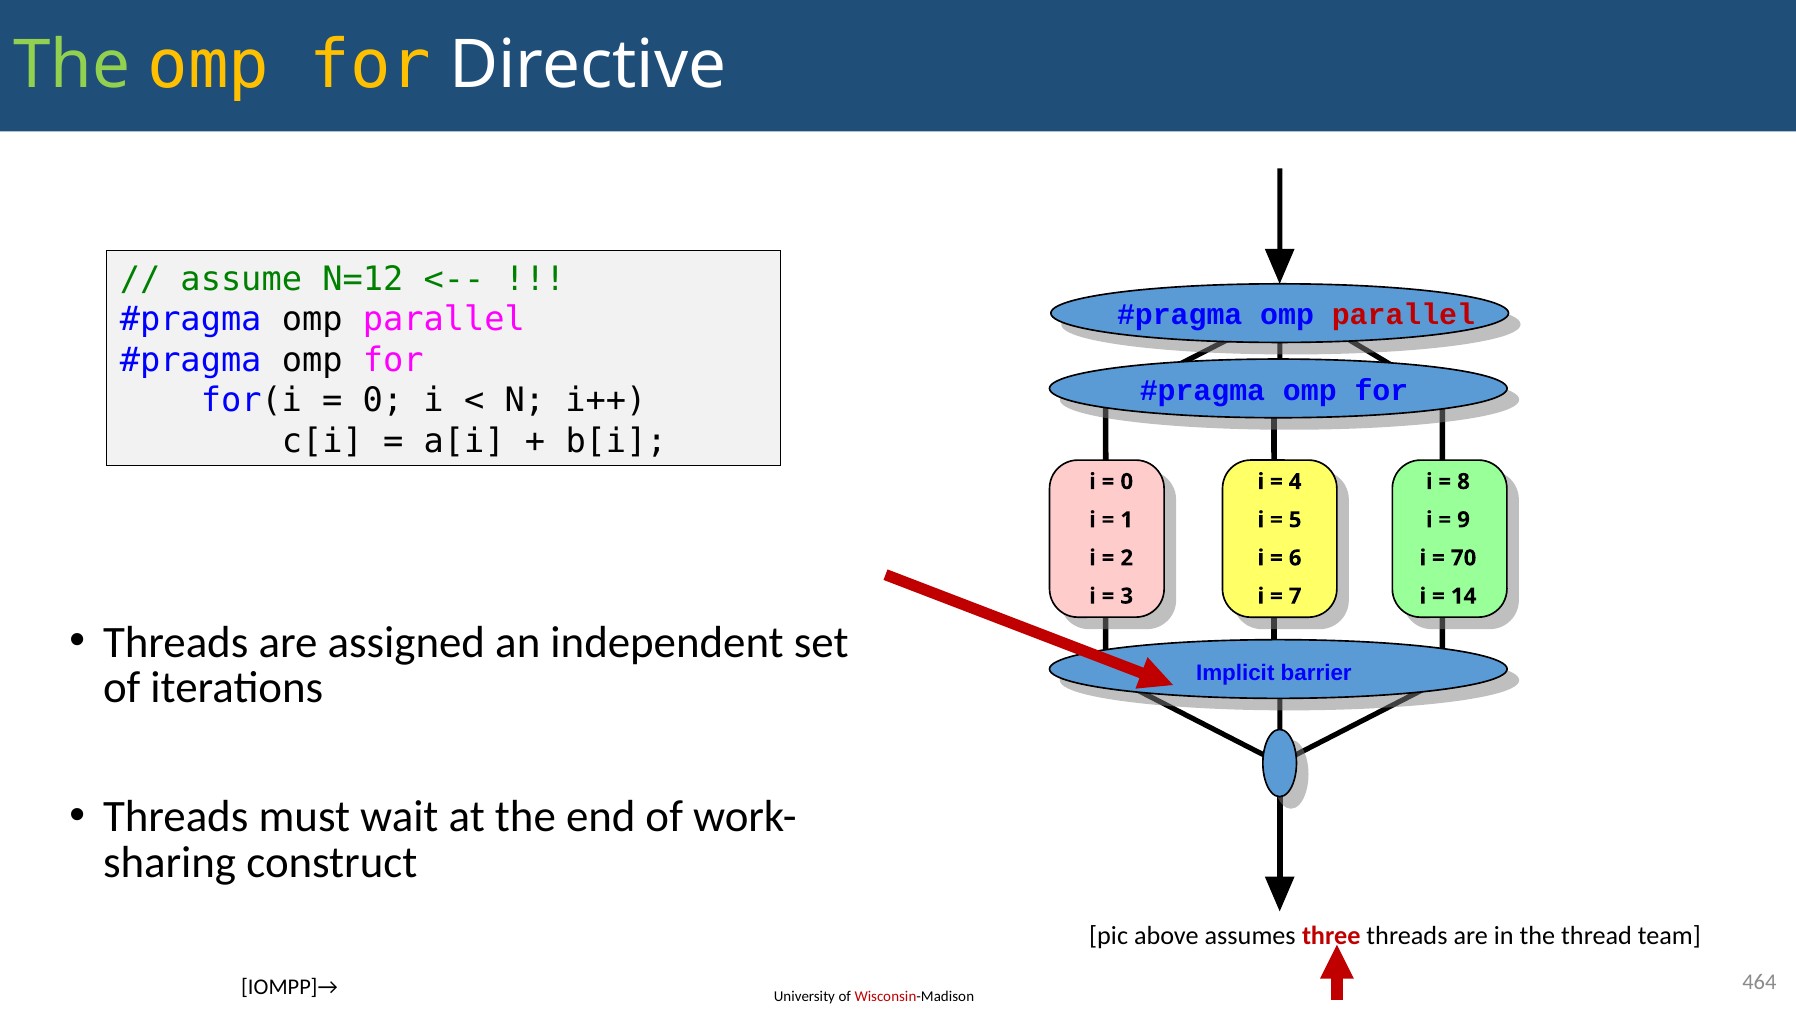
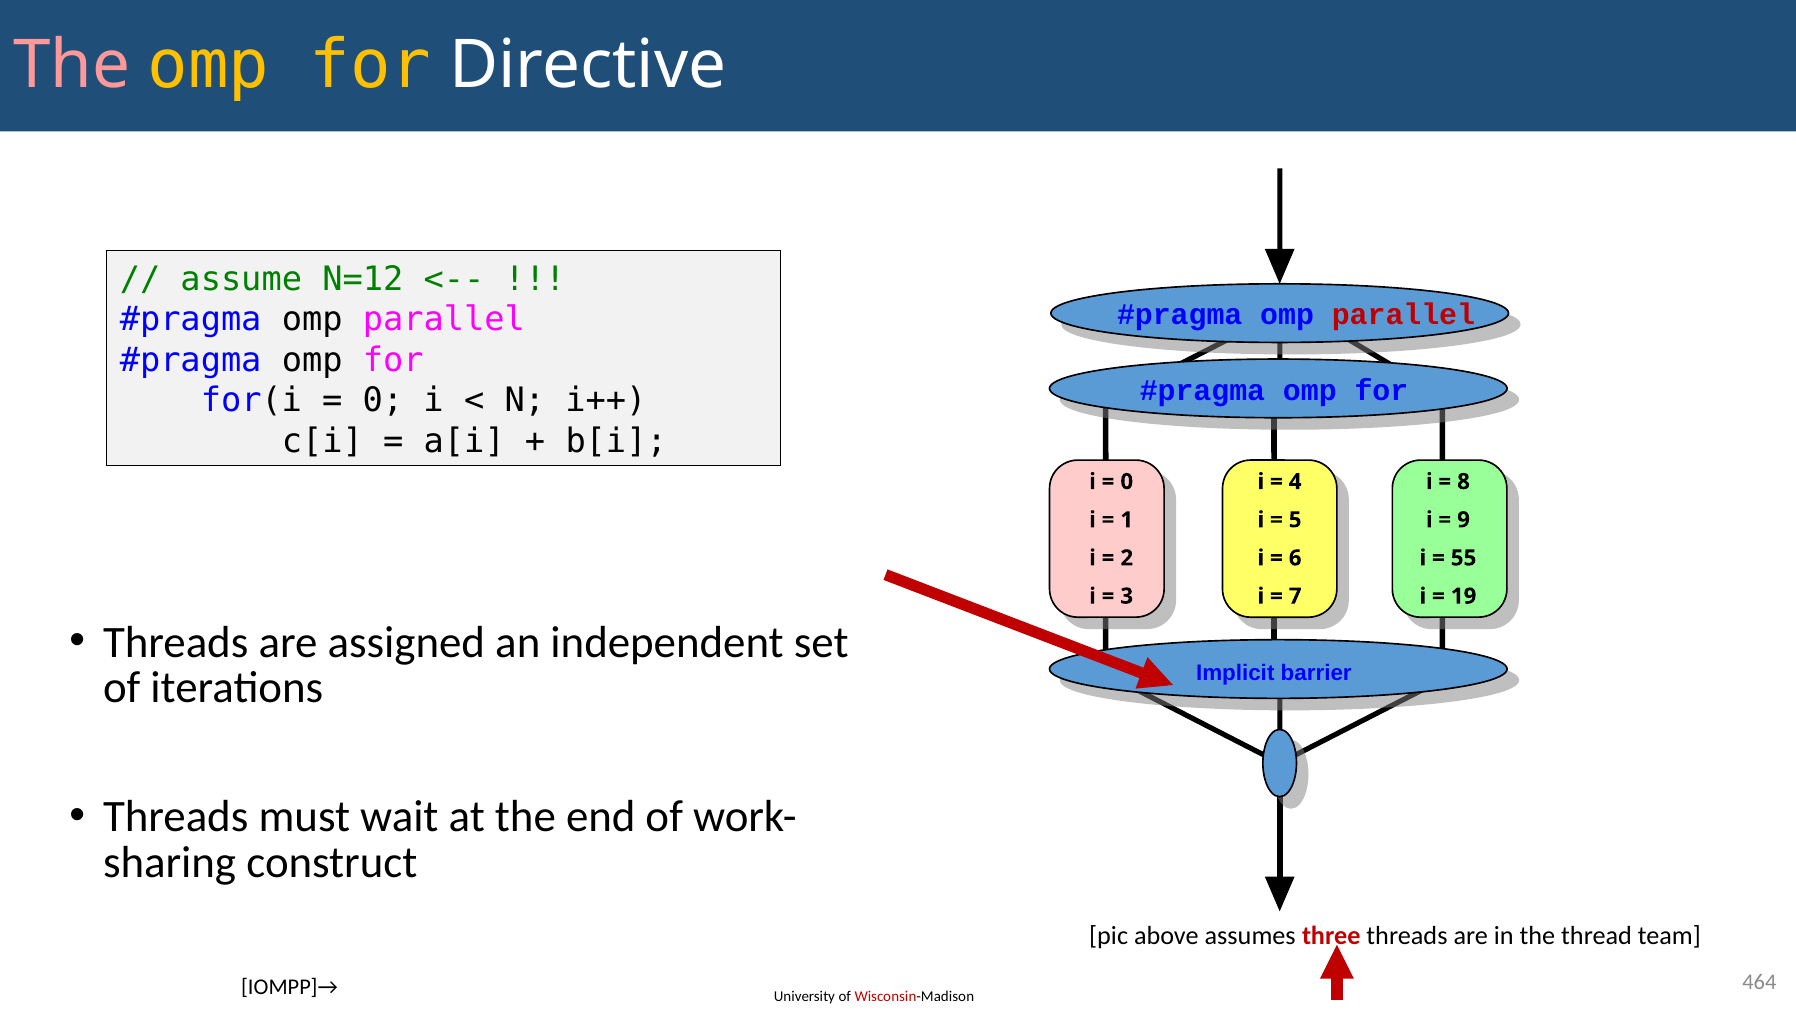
The at (72, 65) colour: light green -> pink
70: 70 -> 55
14: 14 -> 19
